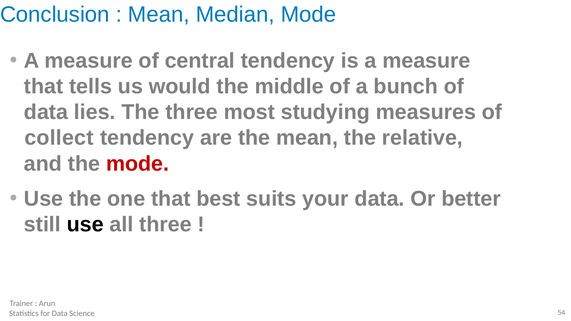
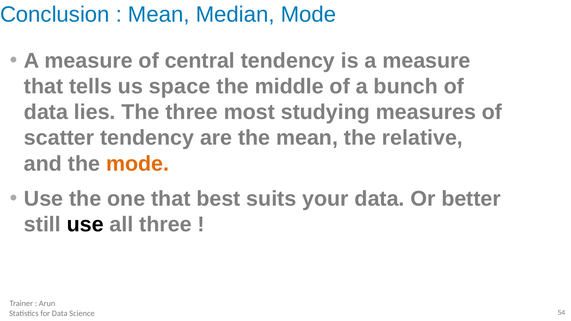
would: would -> space
collect: collect -> scatter
mode at (138, 164) colour: red -> orange
